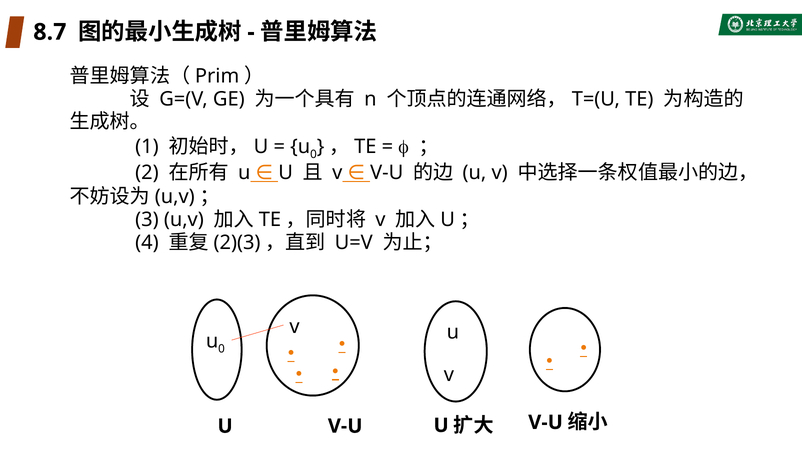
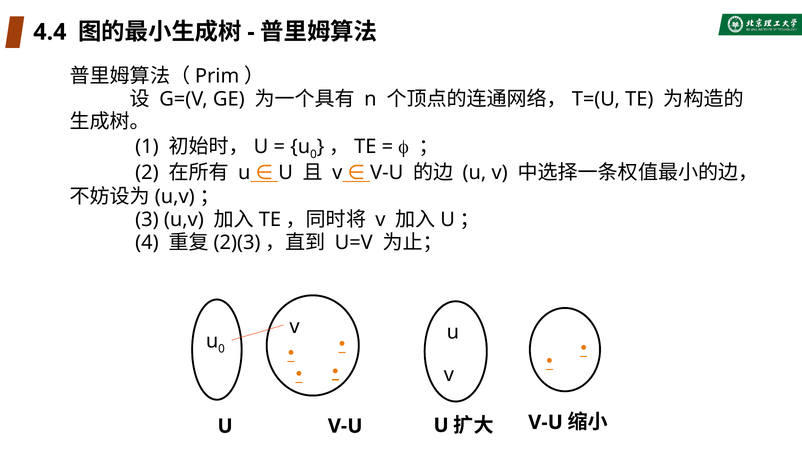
8.7: 8.7 -> 4.4
